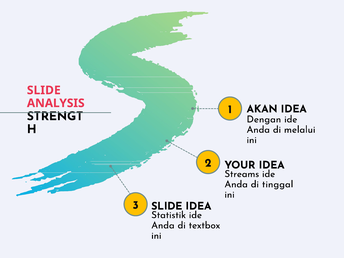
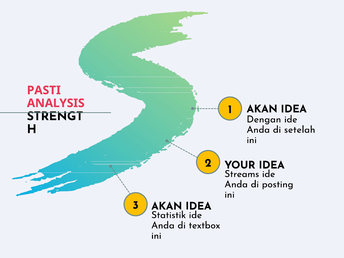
SLIDE at (44, 90): SLIDE -> PASTI
melalui: melalui -> setelah
tinggal: tinggal -> posting
SLIDE at (167, 206): SLIDE -> AKAN
